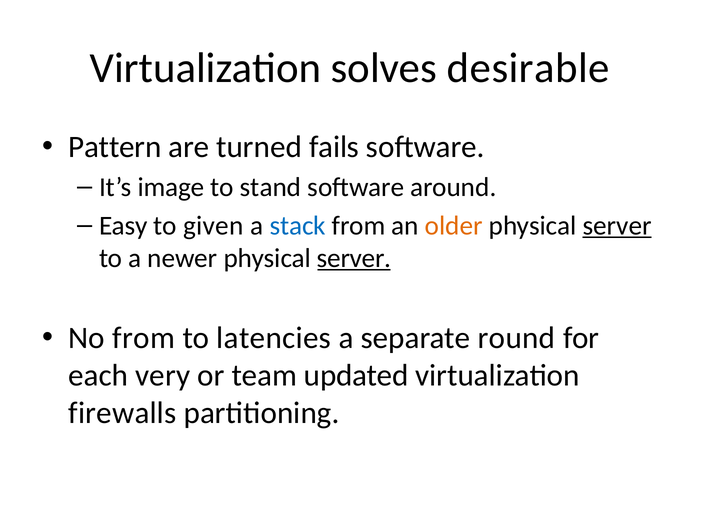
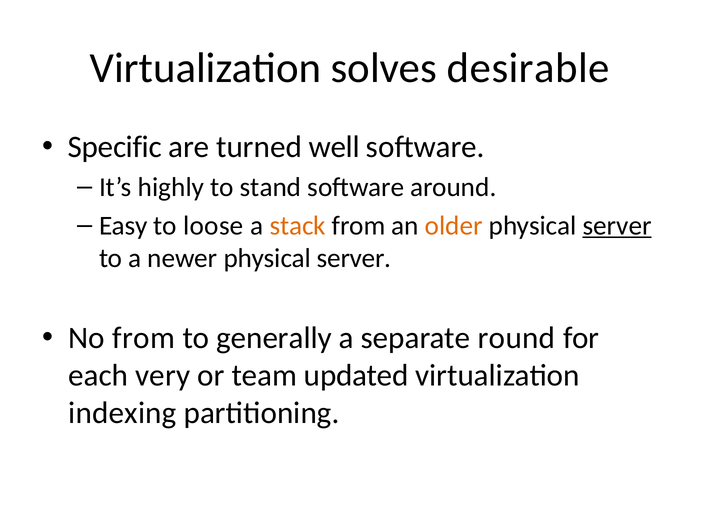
Pattern: Pattern -> Specific
fails: fails -> well
image: image -> highly
given: given -> loose
stack colour: blue -> orange
server at (354, 258) underline: present -> none
latencies: latencies -> generally
firewalls: firewalls -> indexing
